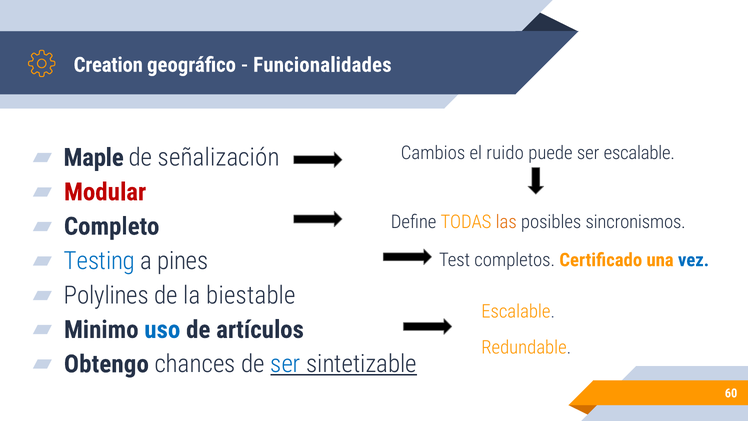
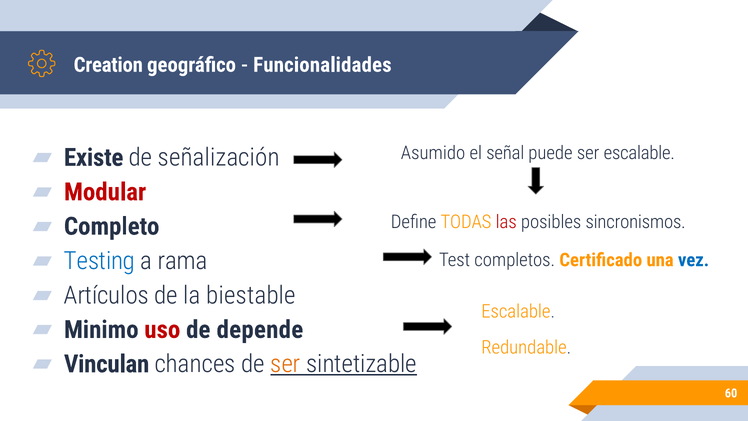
Maple: Maple -> Existe
Cambios: Cambios -> Asumido
ruido: ruido -> señal
las colour: orange -> red
pines: pines -> rama
Polylines: Polylines -> Artículos
uso colour: blue -> red
artículos: artículos -> depende
Obtengo: Obtengo -> Vinculan
ser at (285, 364) colour: blue -> orange
